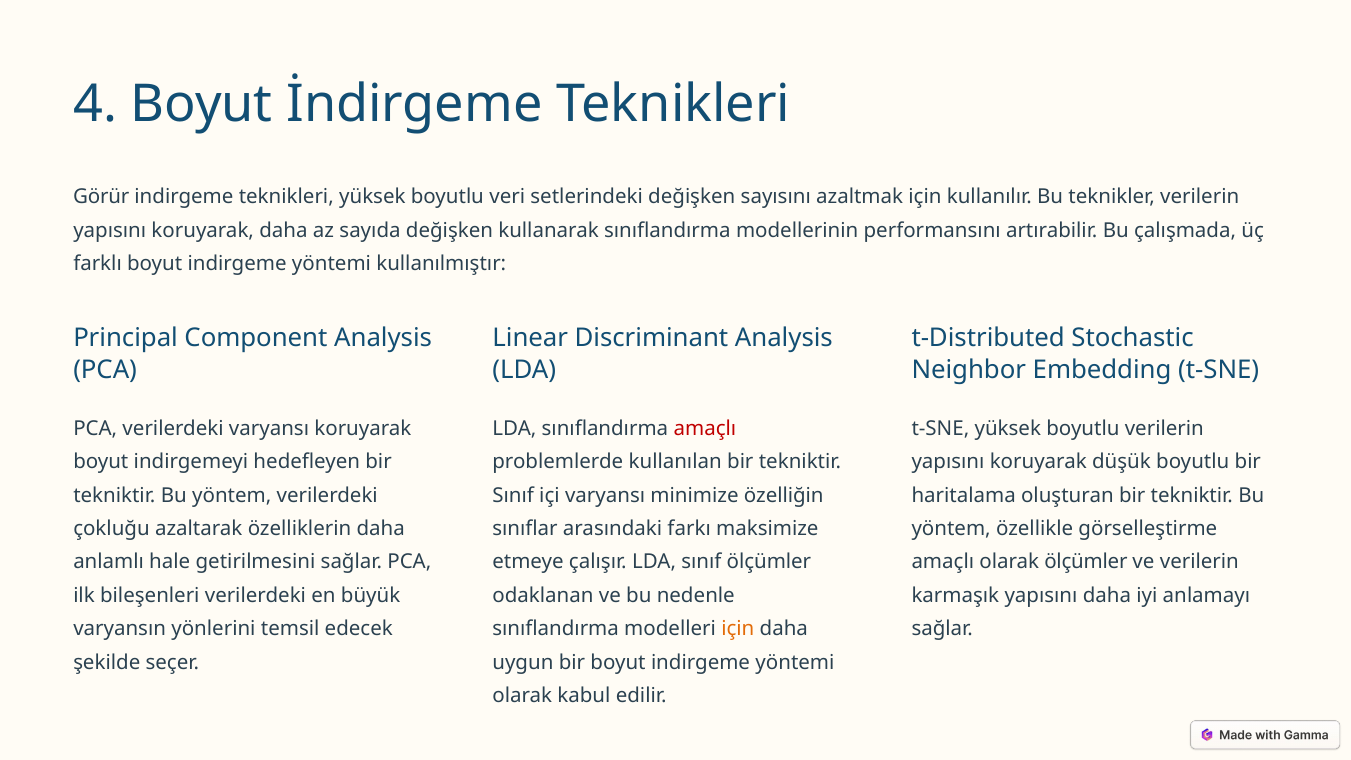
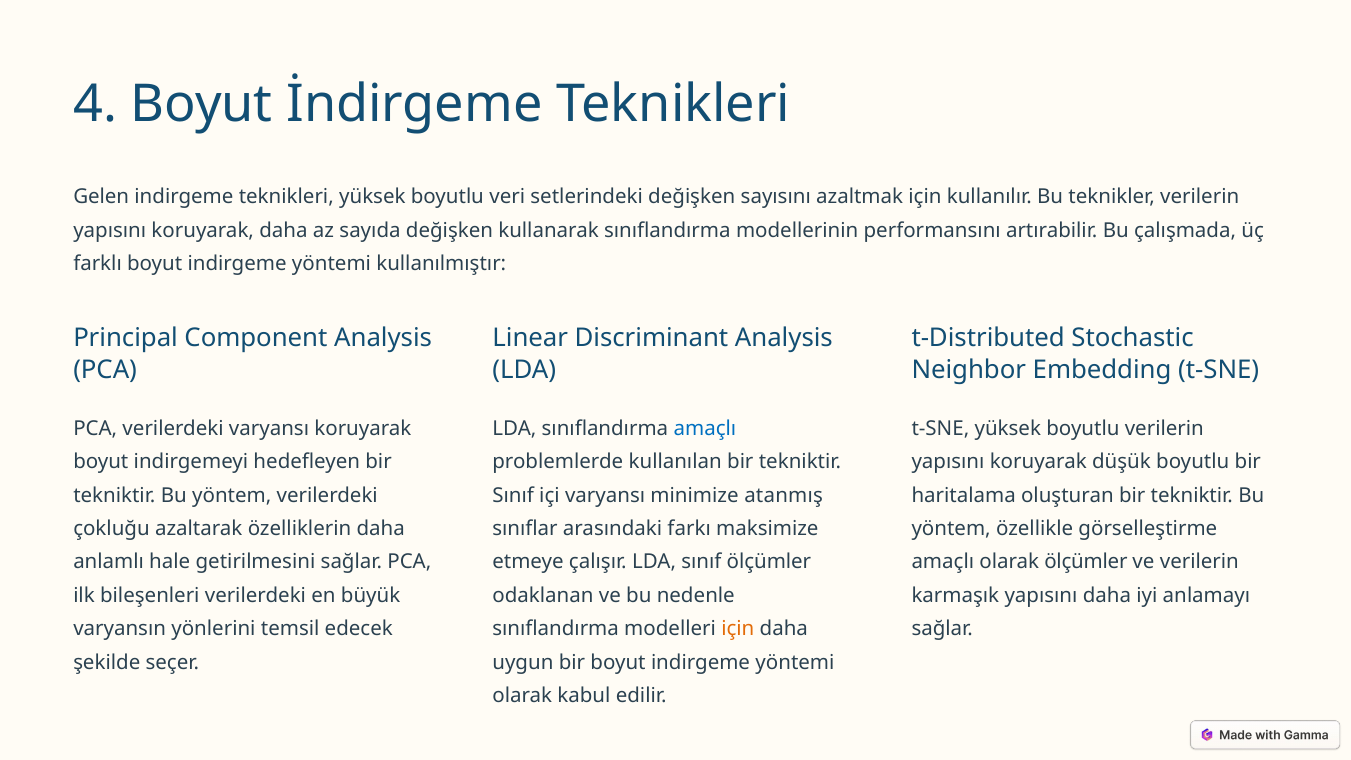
Görür: Görür -> Gelen
amaçlı at (705, 428) colour: red -> blue
özelliğin: özelliğin -> atanmış
